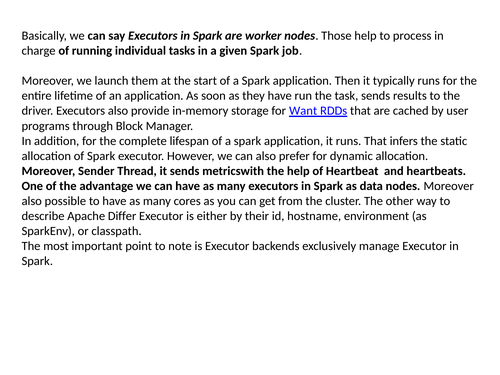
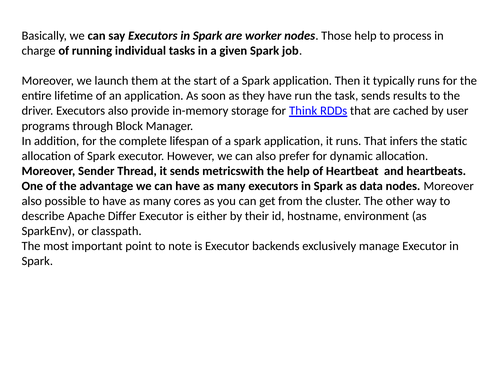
Want: Want -> Think
